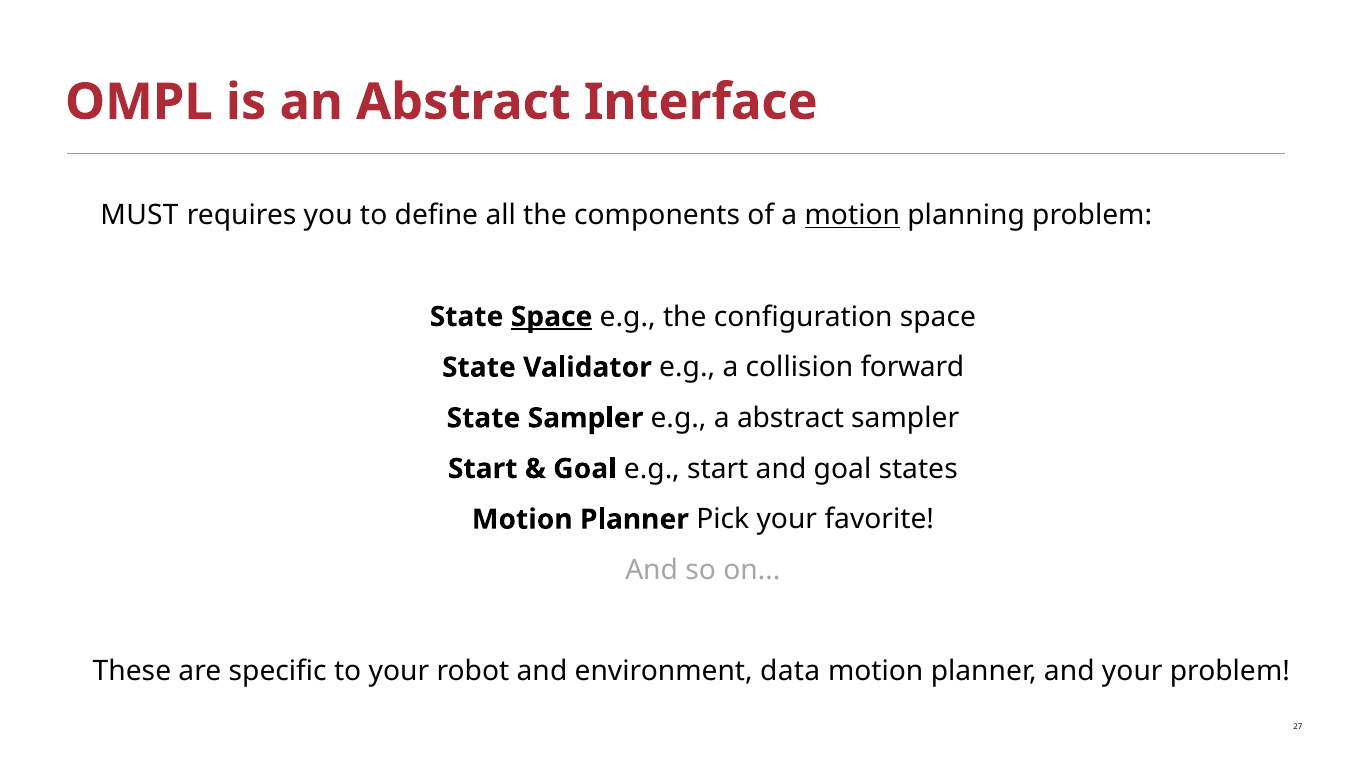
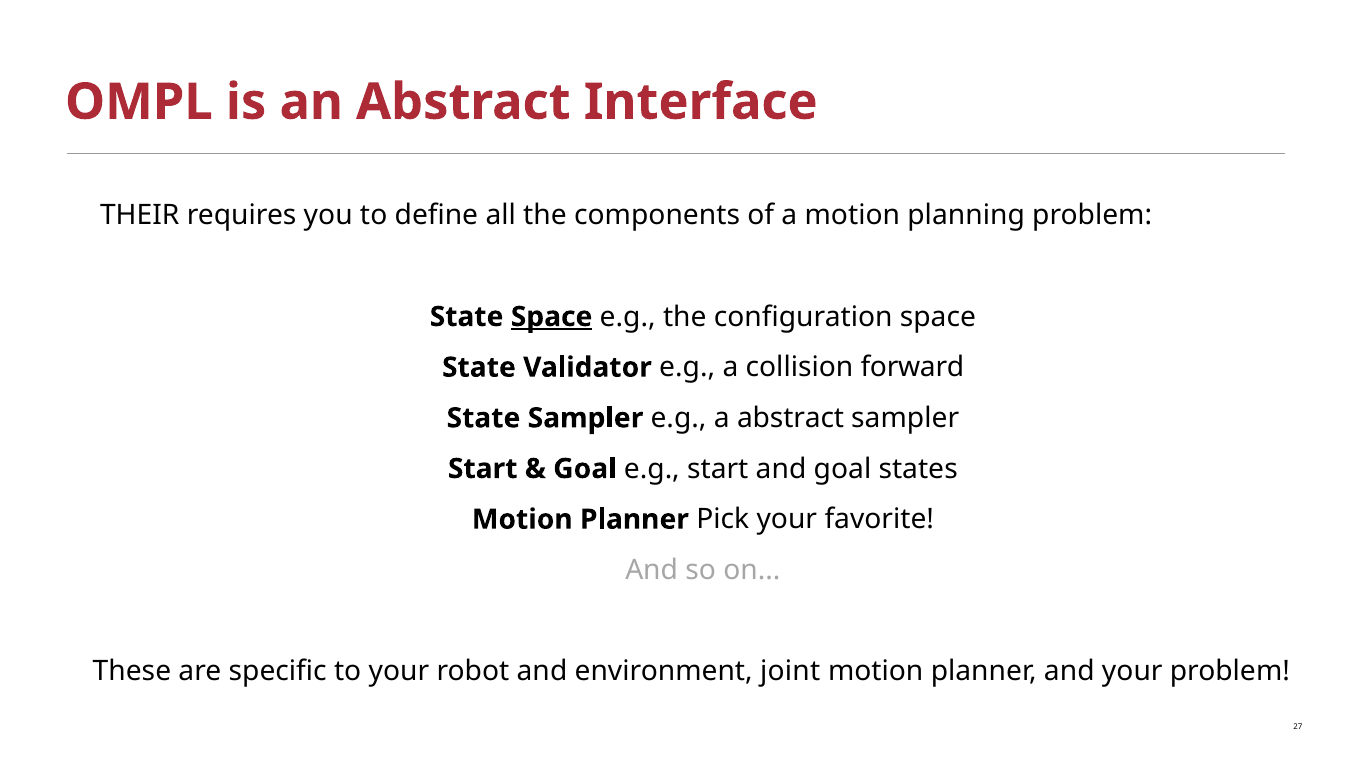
MUST: MUST -> THEIR
motion at (852, 216) underline: present -> none
data: data -> joint
